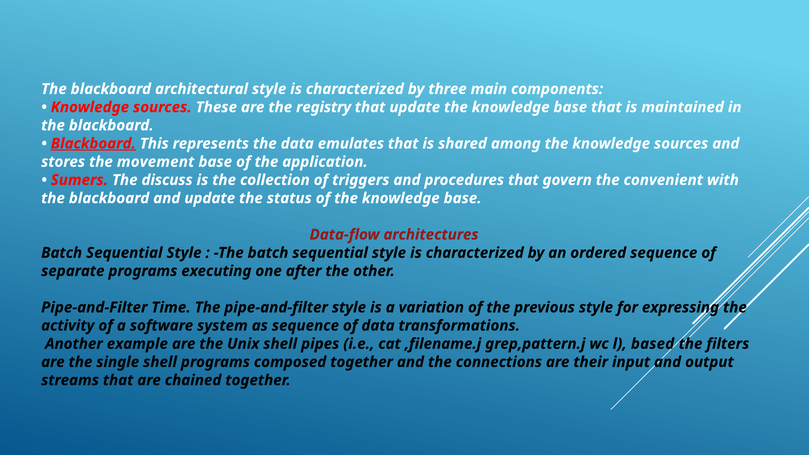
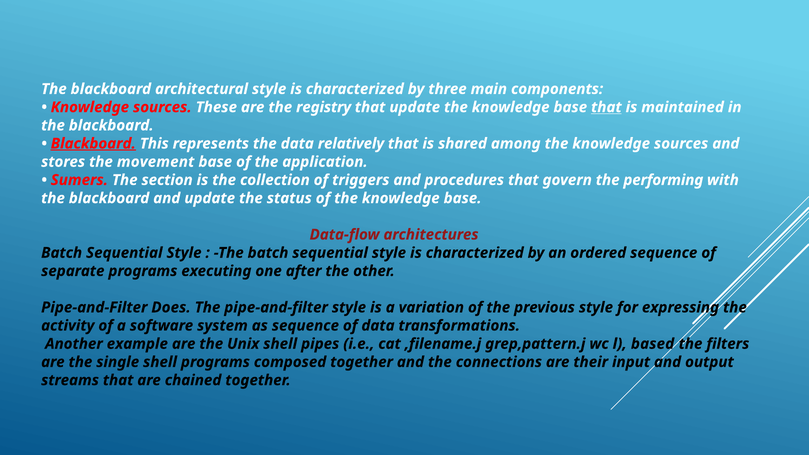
that at (606, 107) underline: none -> present
emulates: emulates -> relatively
discuss: discuss -> section
convenient: convenient -> performing
Time: Time -> Does
